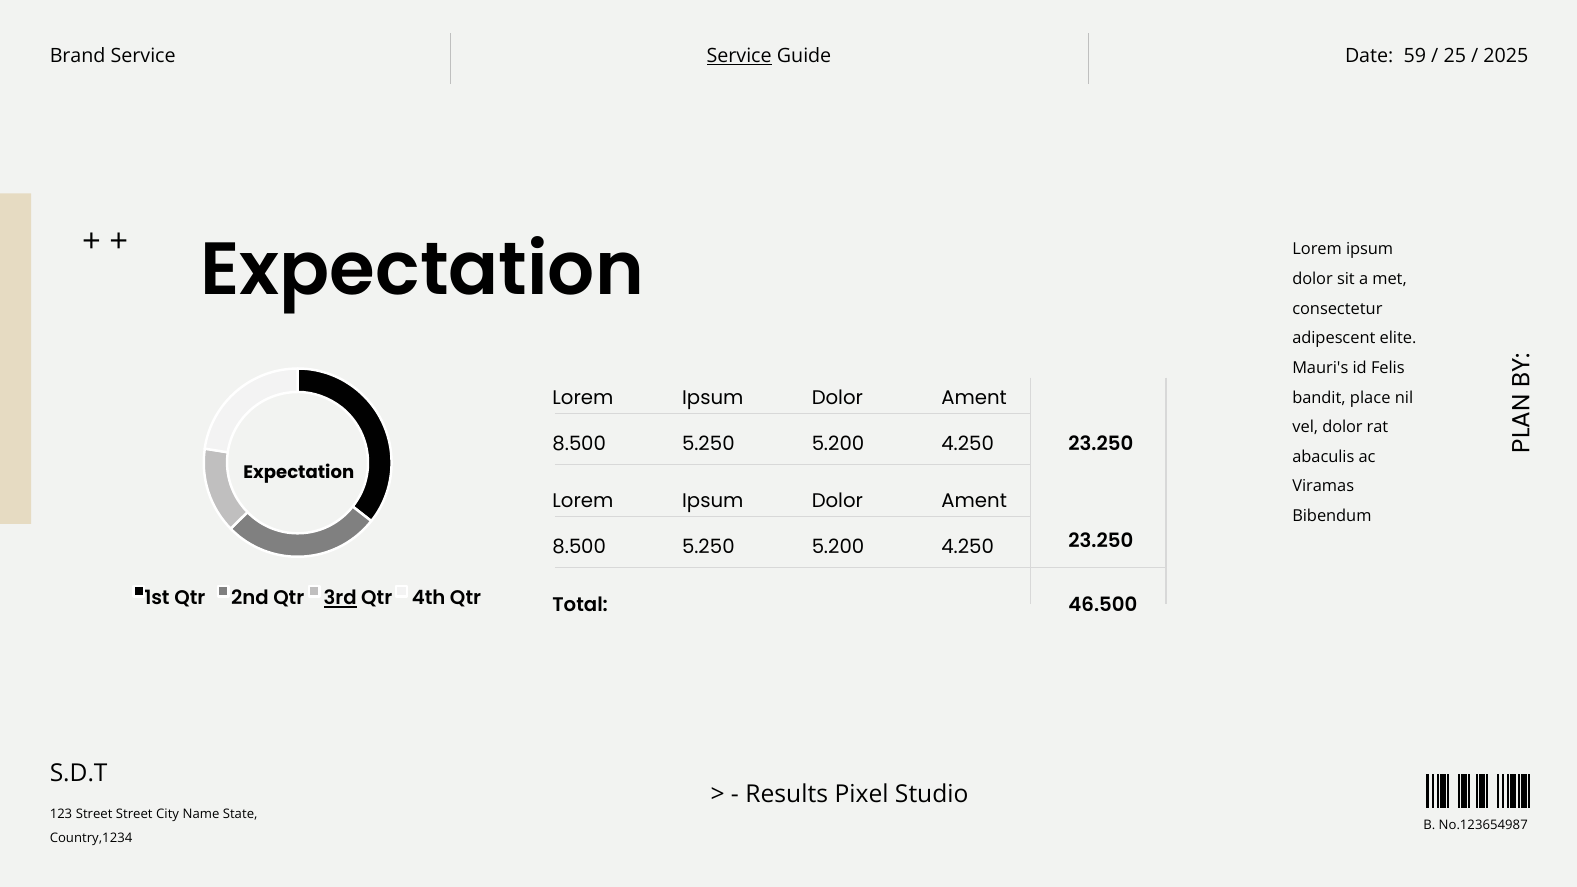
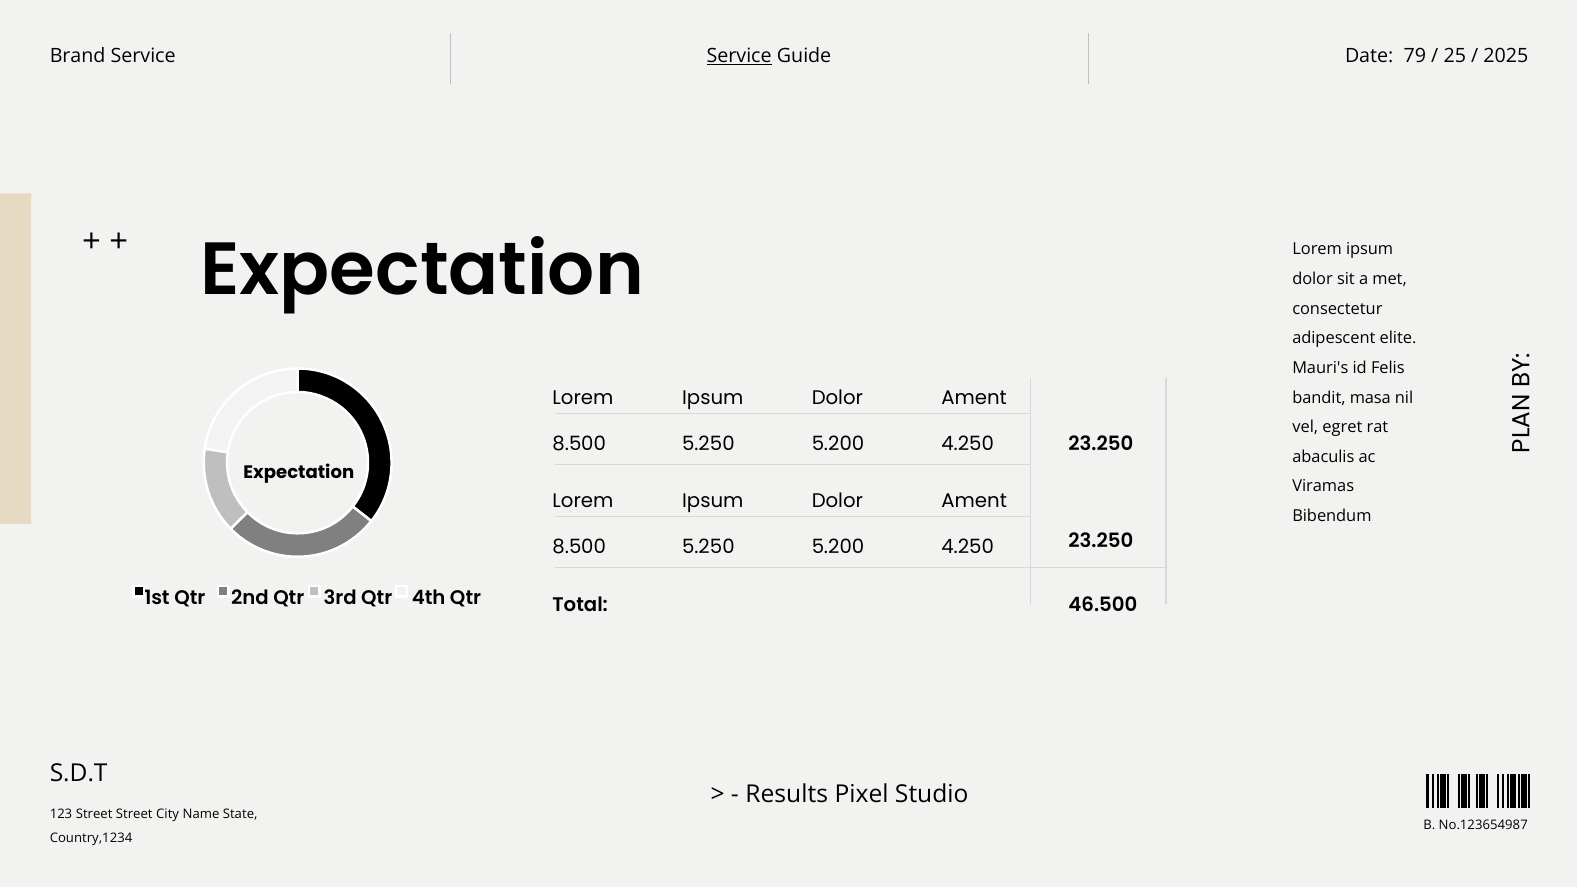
59: 59 -> 79
place: place -> masa
vel dolor: dolor -> egret
3rd underline: present -> none
